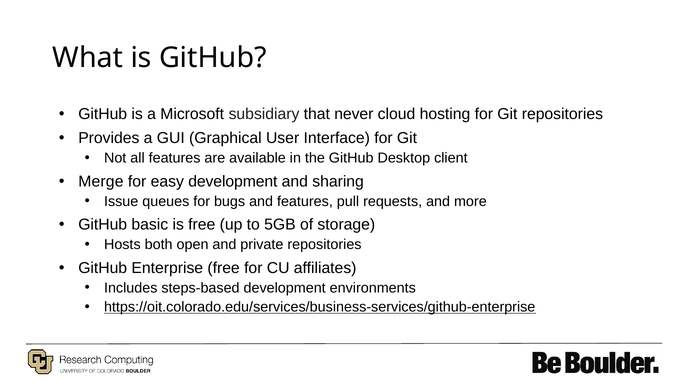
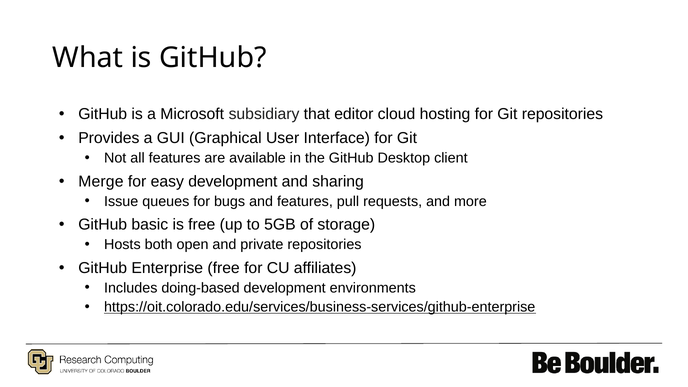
never: never -> editor
steps-based: steps-based -> doing-based
